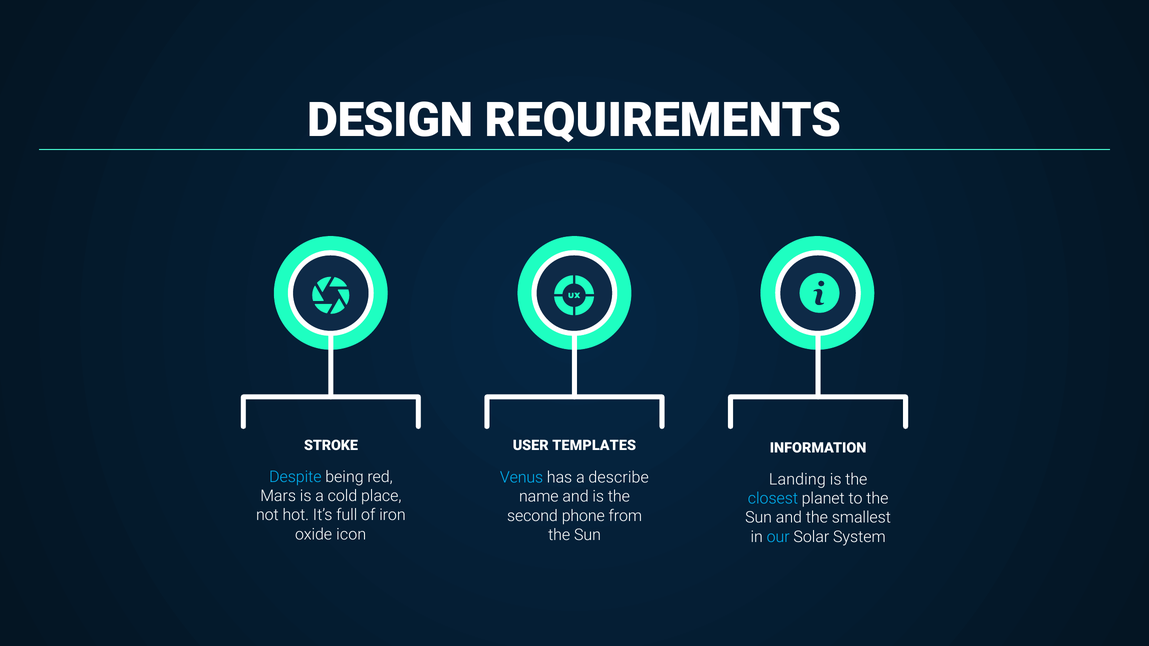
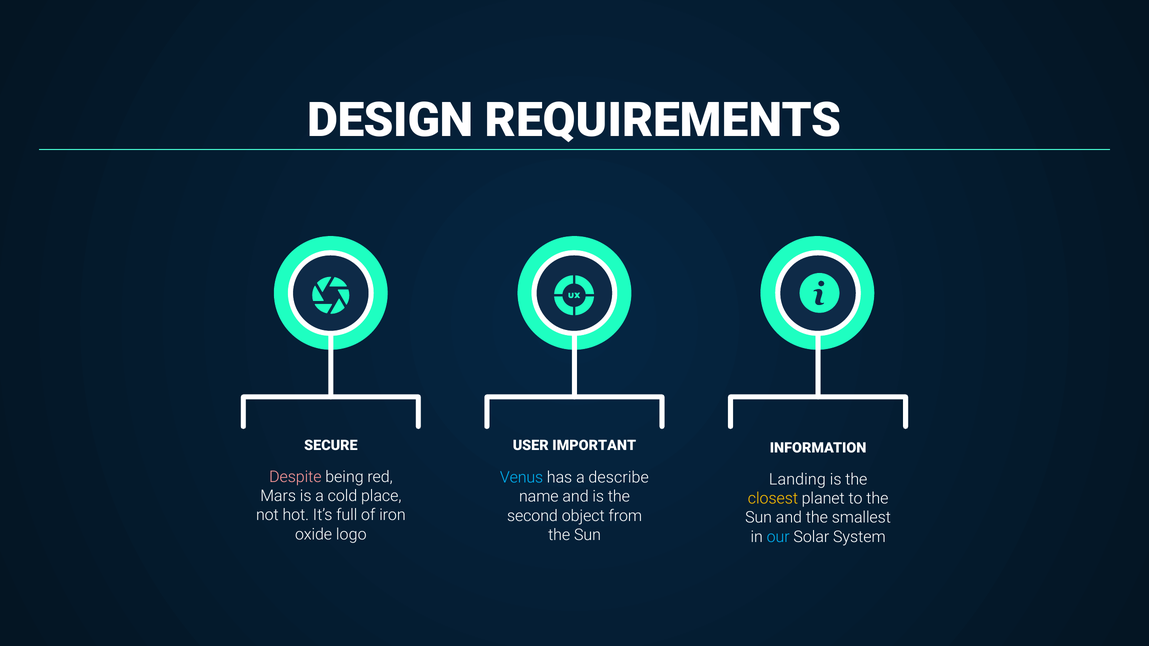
STROKE: STROKE -> SECURE
TEMPLATES: TEMPLATES -> IMPORTANT
Despite colour: light blue -> pink
closest colour: light blue -> yellow
phone: phone -> object
icon: icon -> logo
